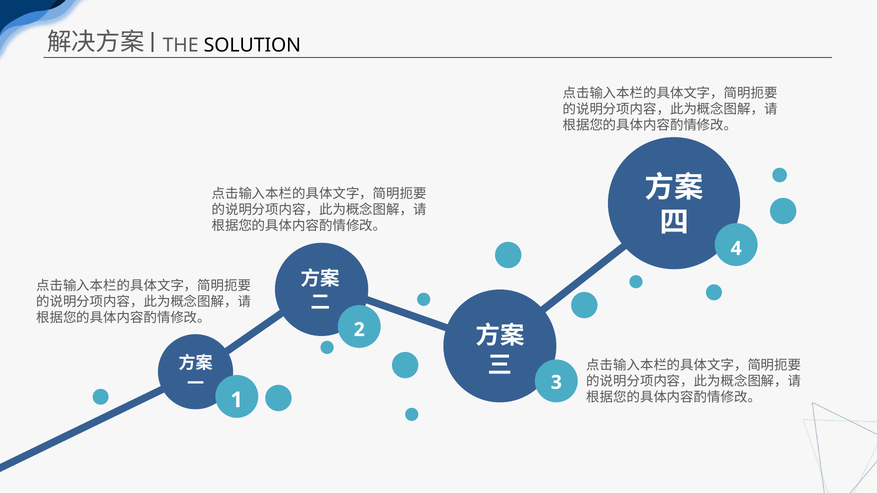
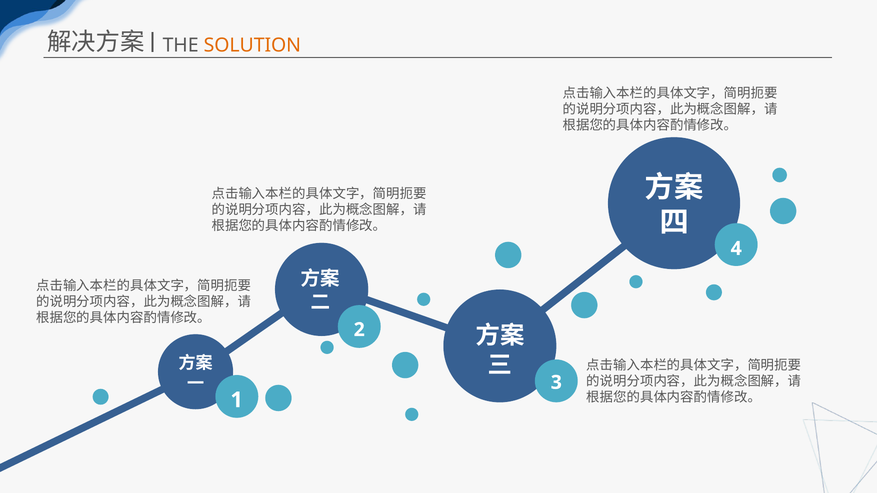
SOLUTION colour: black -> orange
